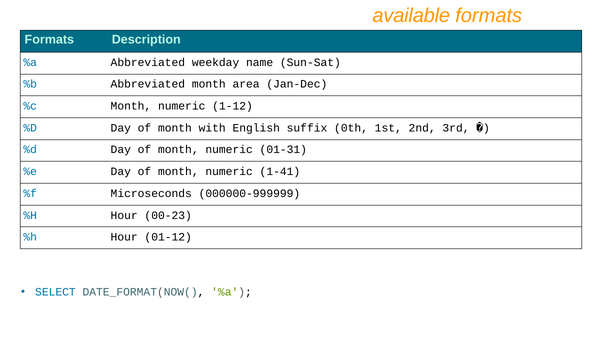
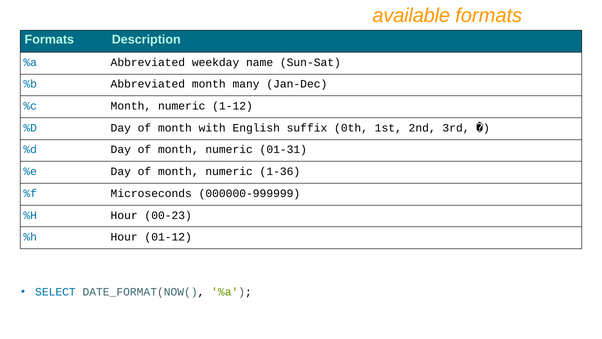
area: area -> many
1-41: 1-41 -> 1-36
